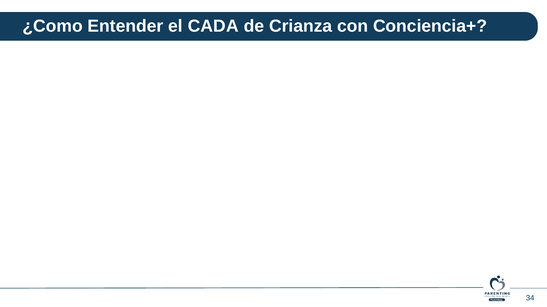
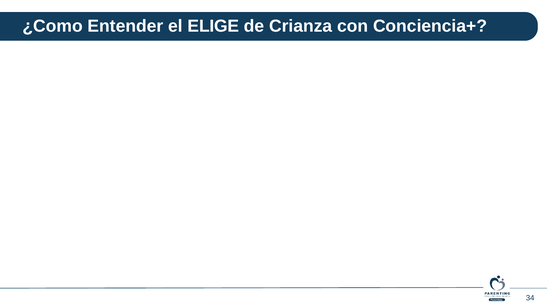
CADA: CADA -> ELIGE
